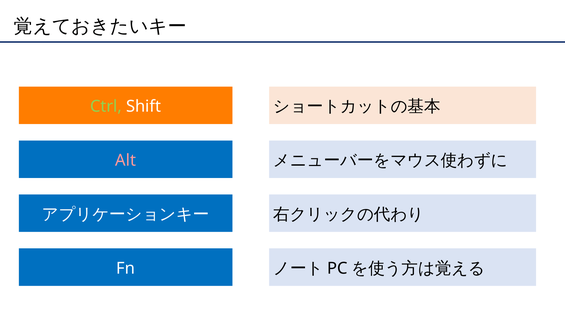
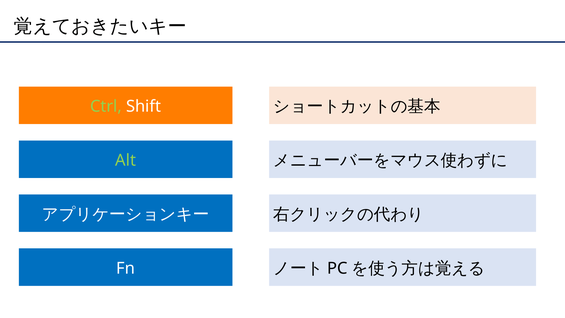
Alt colour: pink -> light green
